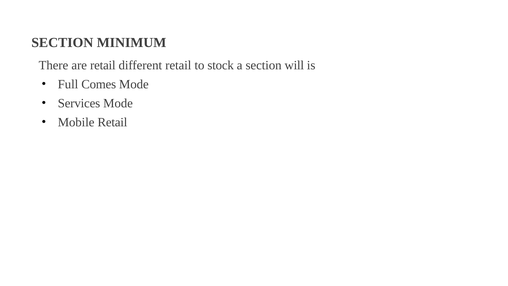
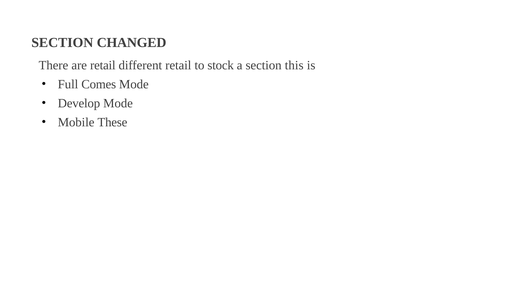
MINIMUM: MINIMUM -> CHANGED
will: will -> this
Services: Services -> Develop
Mobile Retail: Retail -> These
